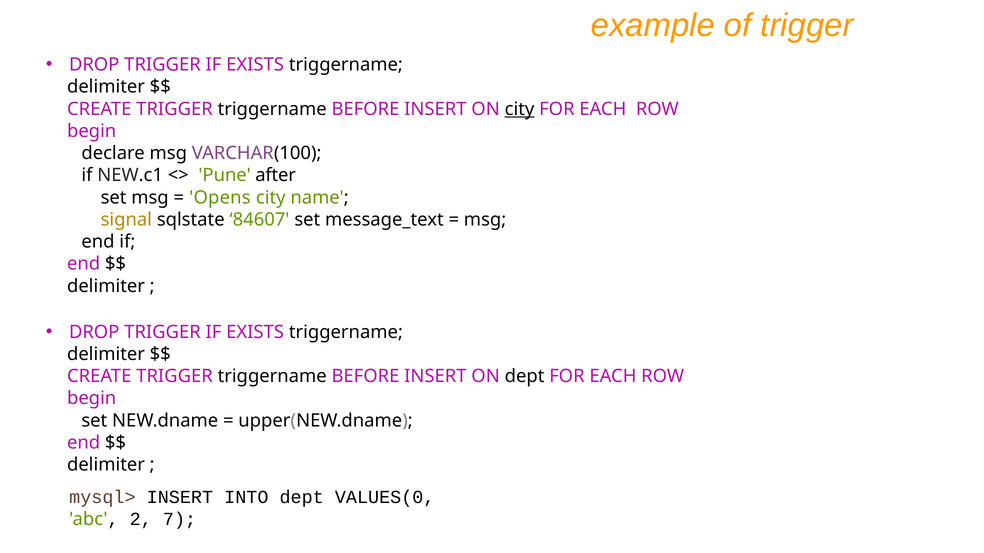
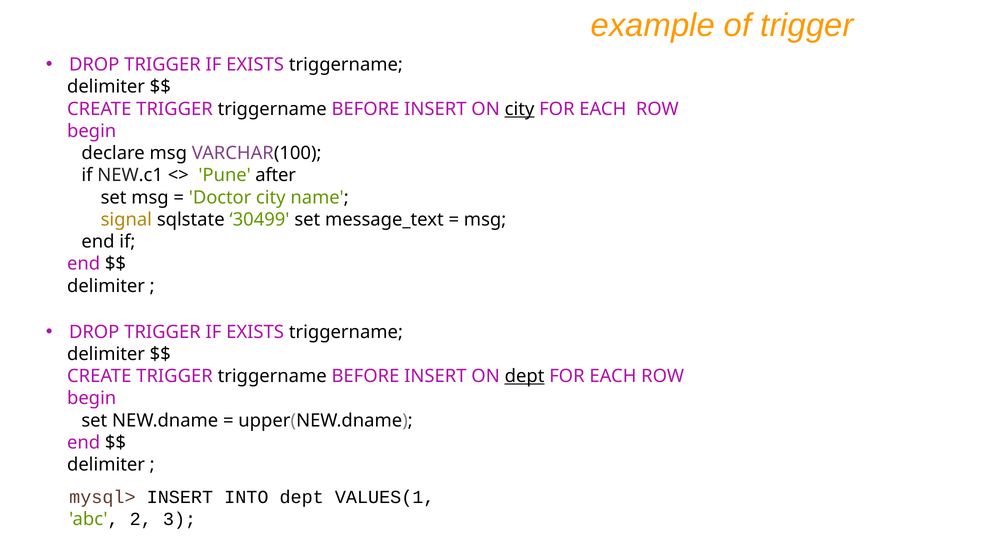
Opens: Opens -> Doctor
84607: 84607 -> 30499
dept at (525, 377) underline: none -> present
VALUES(0: VALUES(0 -> VALUES(1
7: 7 -> 3
